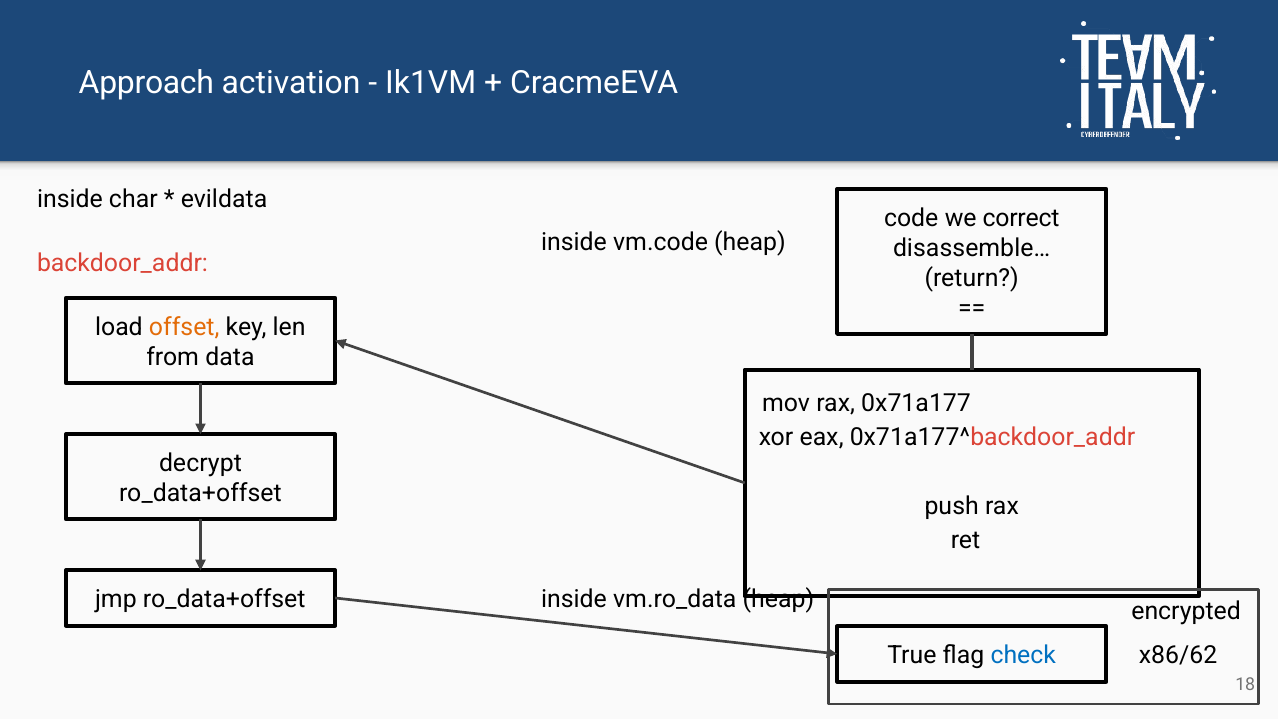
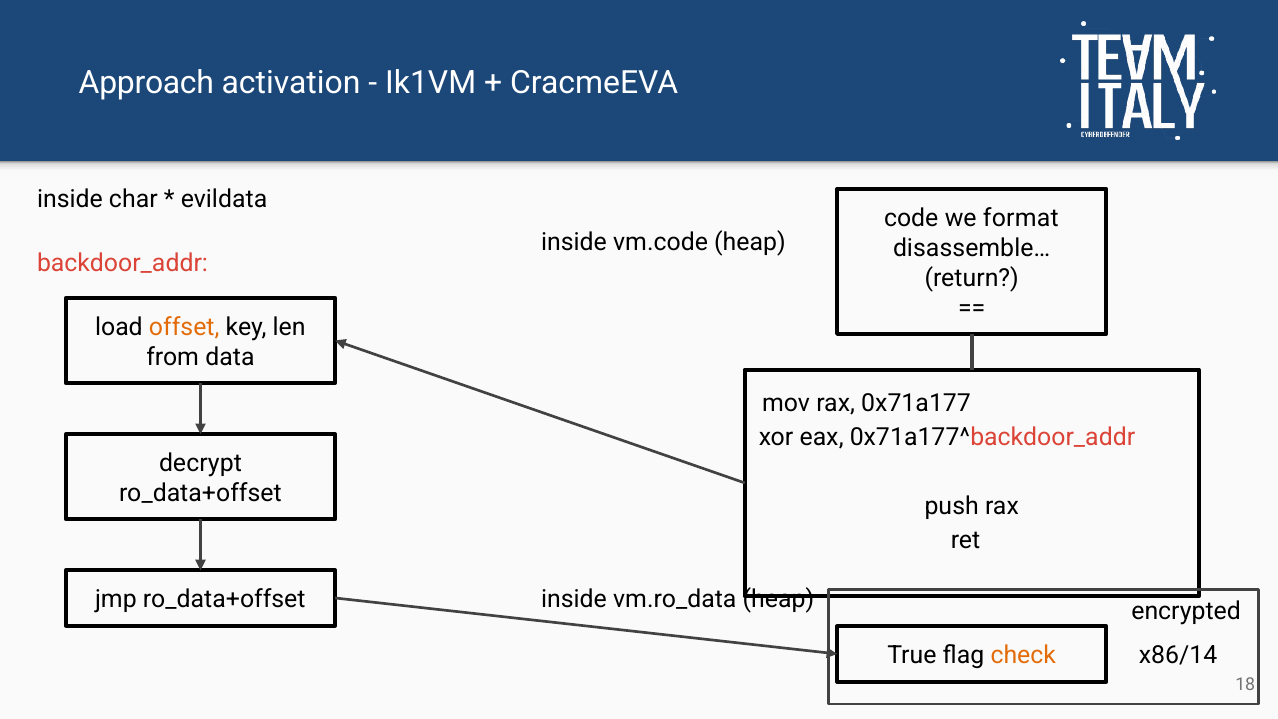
correct: correct -> format
check colour: blue -> orange
x86/62: x86/62 -> x86/14
